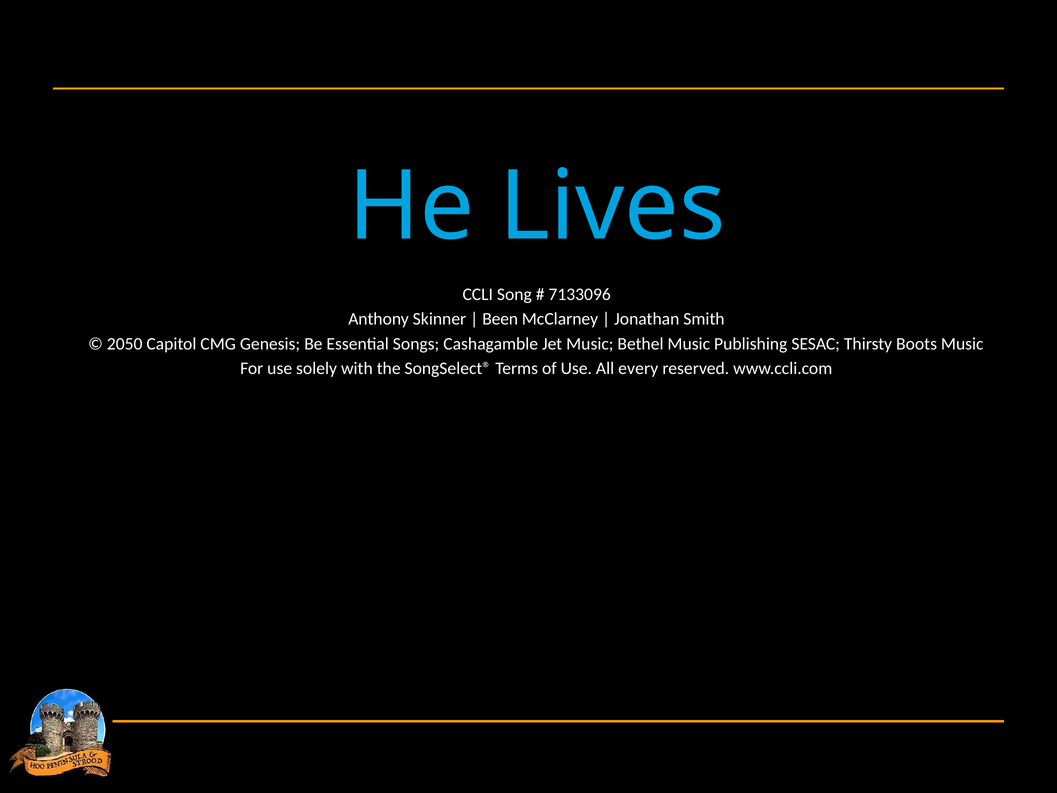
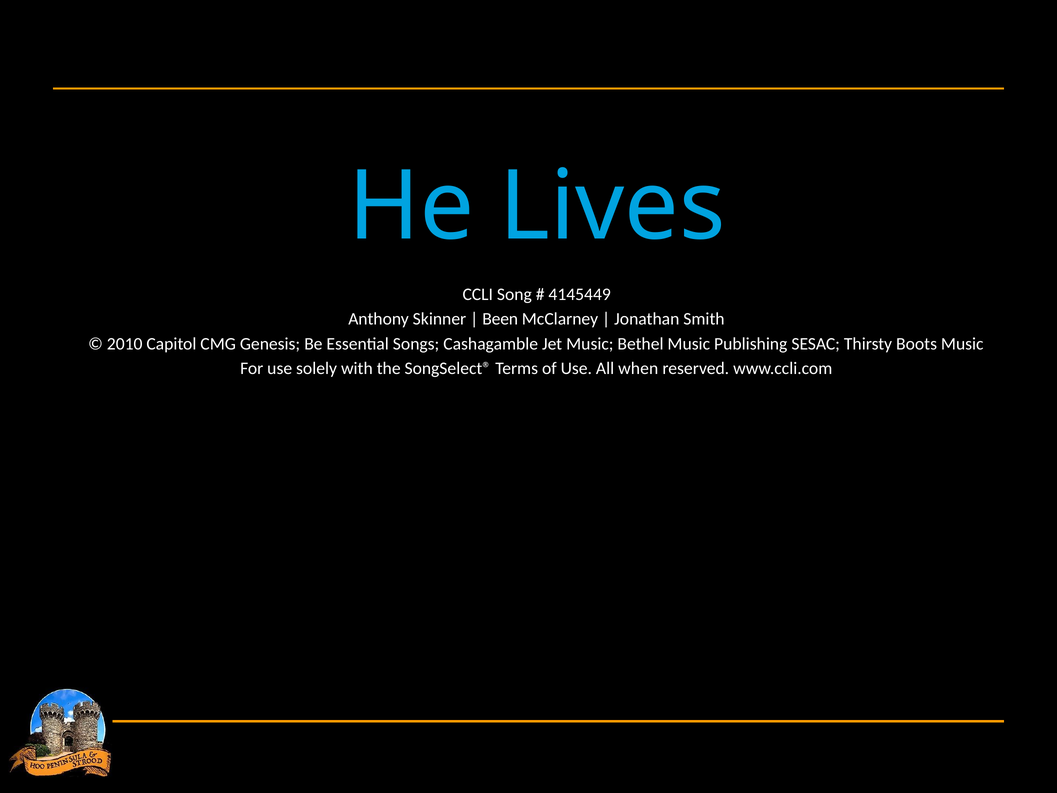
7133096: 7133096 -> 4145449
2050: 2050 -> 2010
every: every -> when
